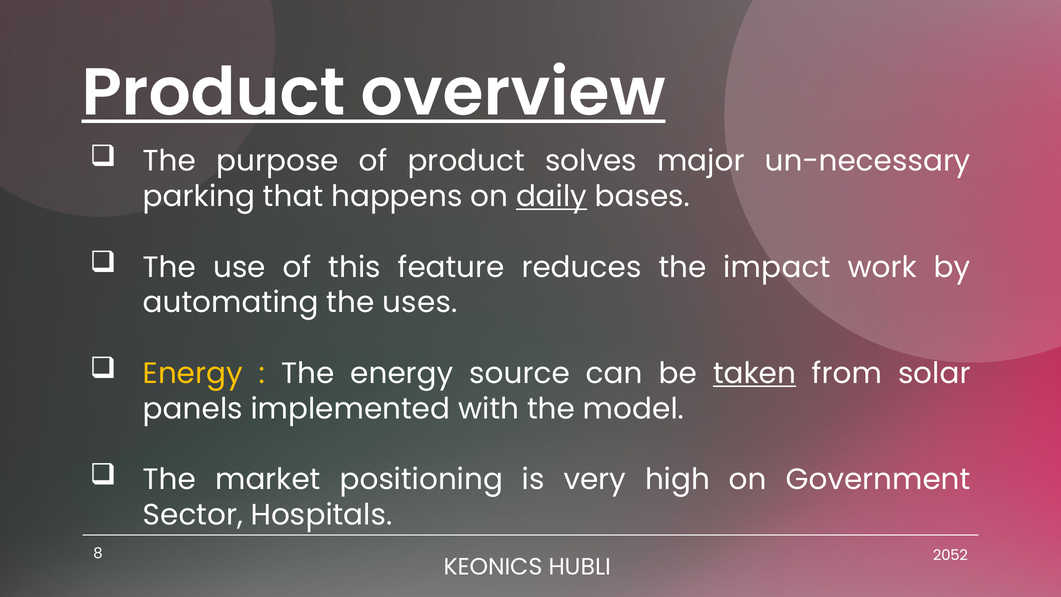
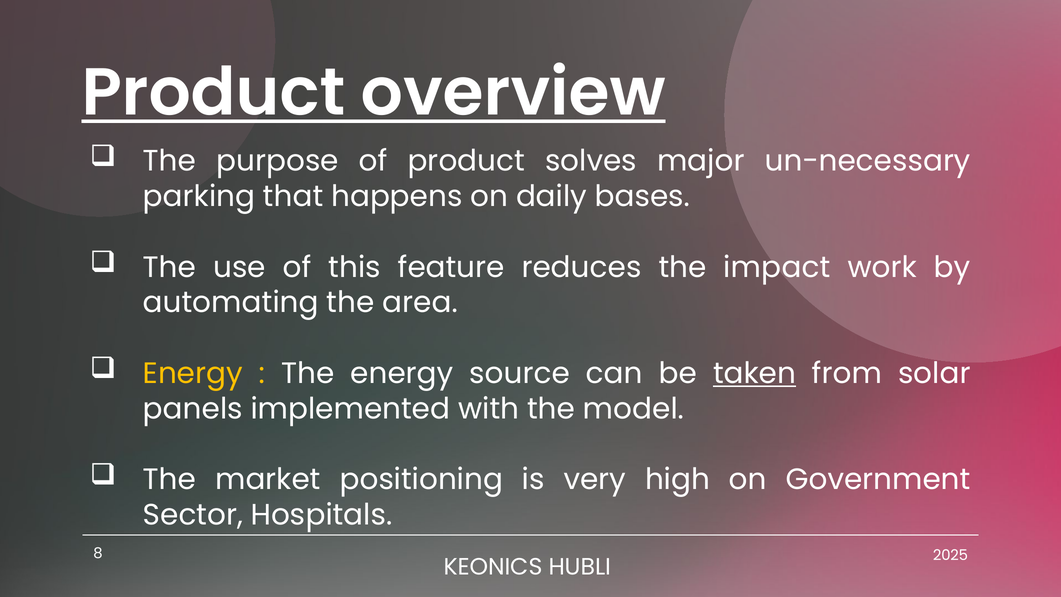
daily underline: present -> none
uses: uses -> area
2052: 2052 -> 2025
